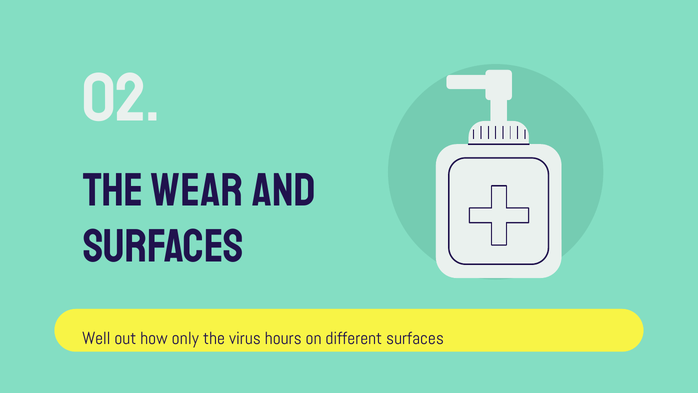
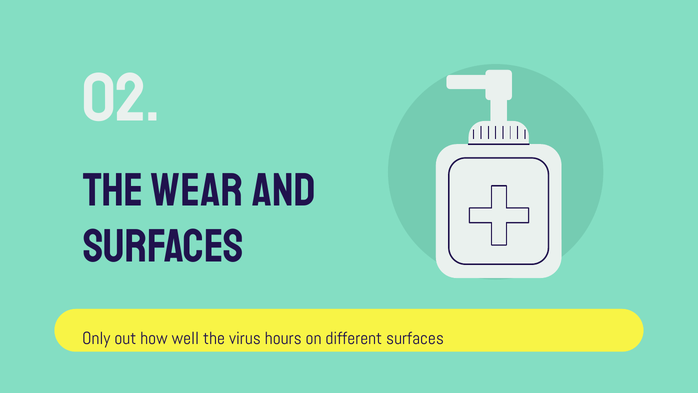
Well: Well -> Only
only: only -> well
